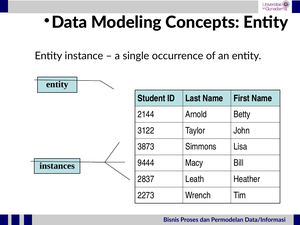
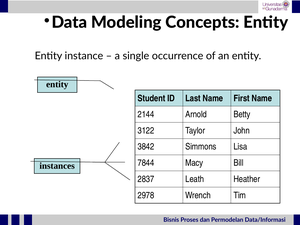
3873: 3873 -> 3842
9444: 9444 -> 7844
2273: 2273 -> 2978
